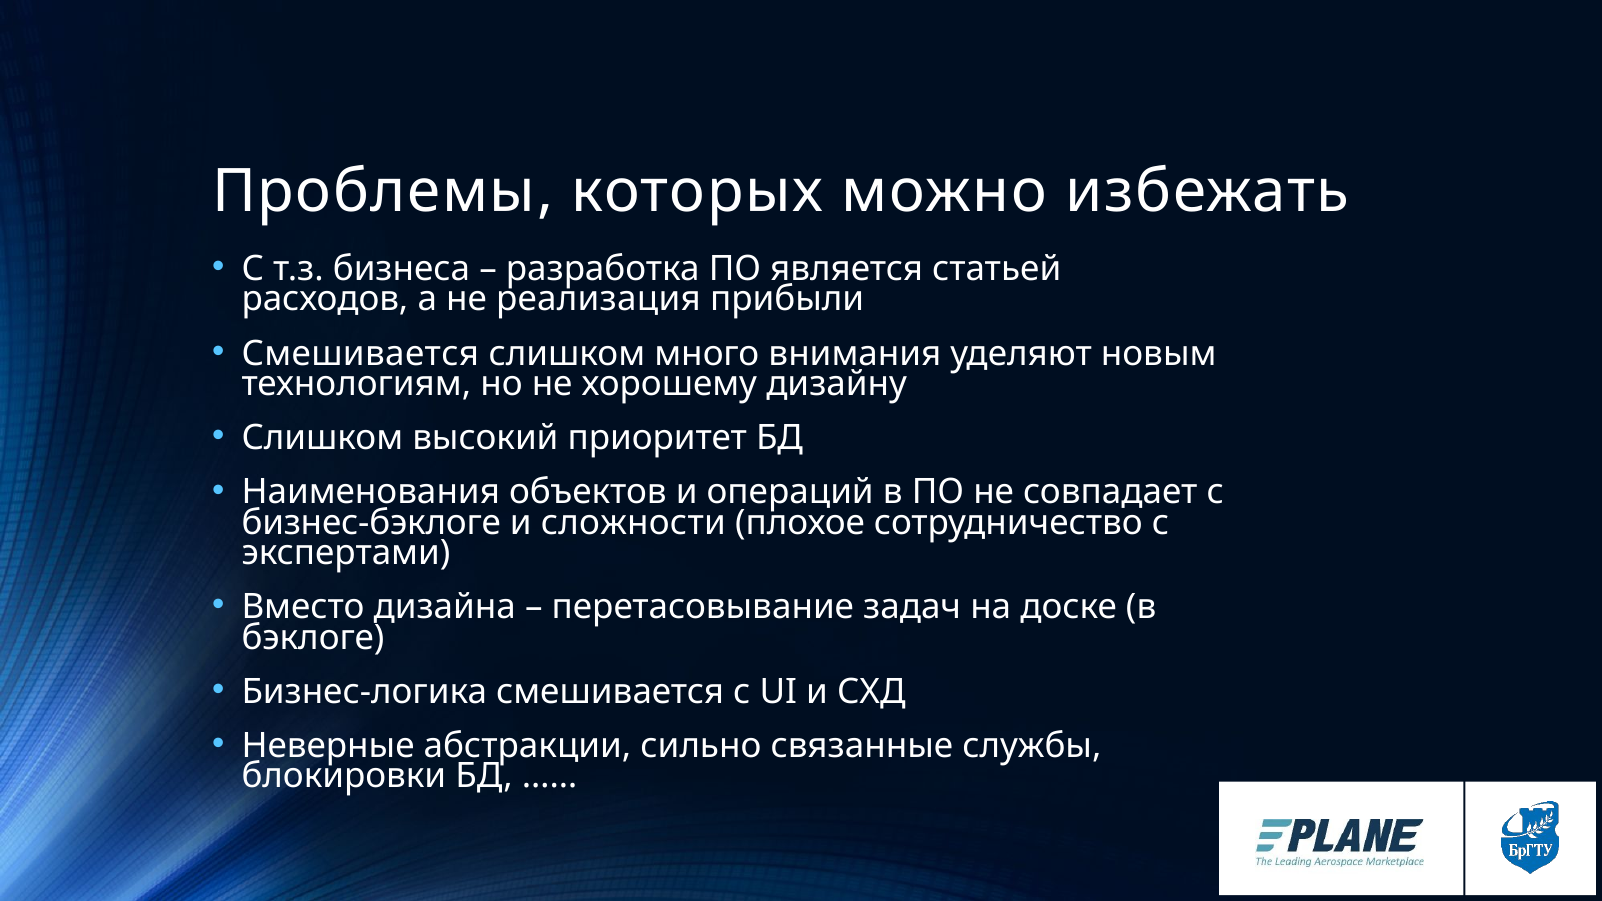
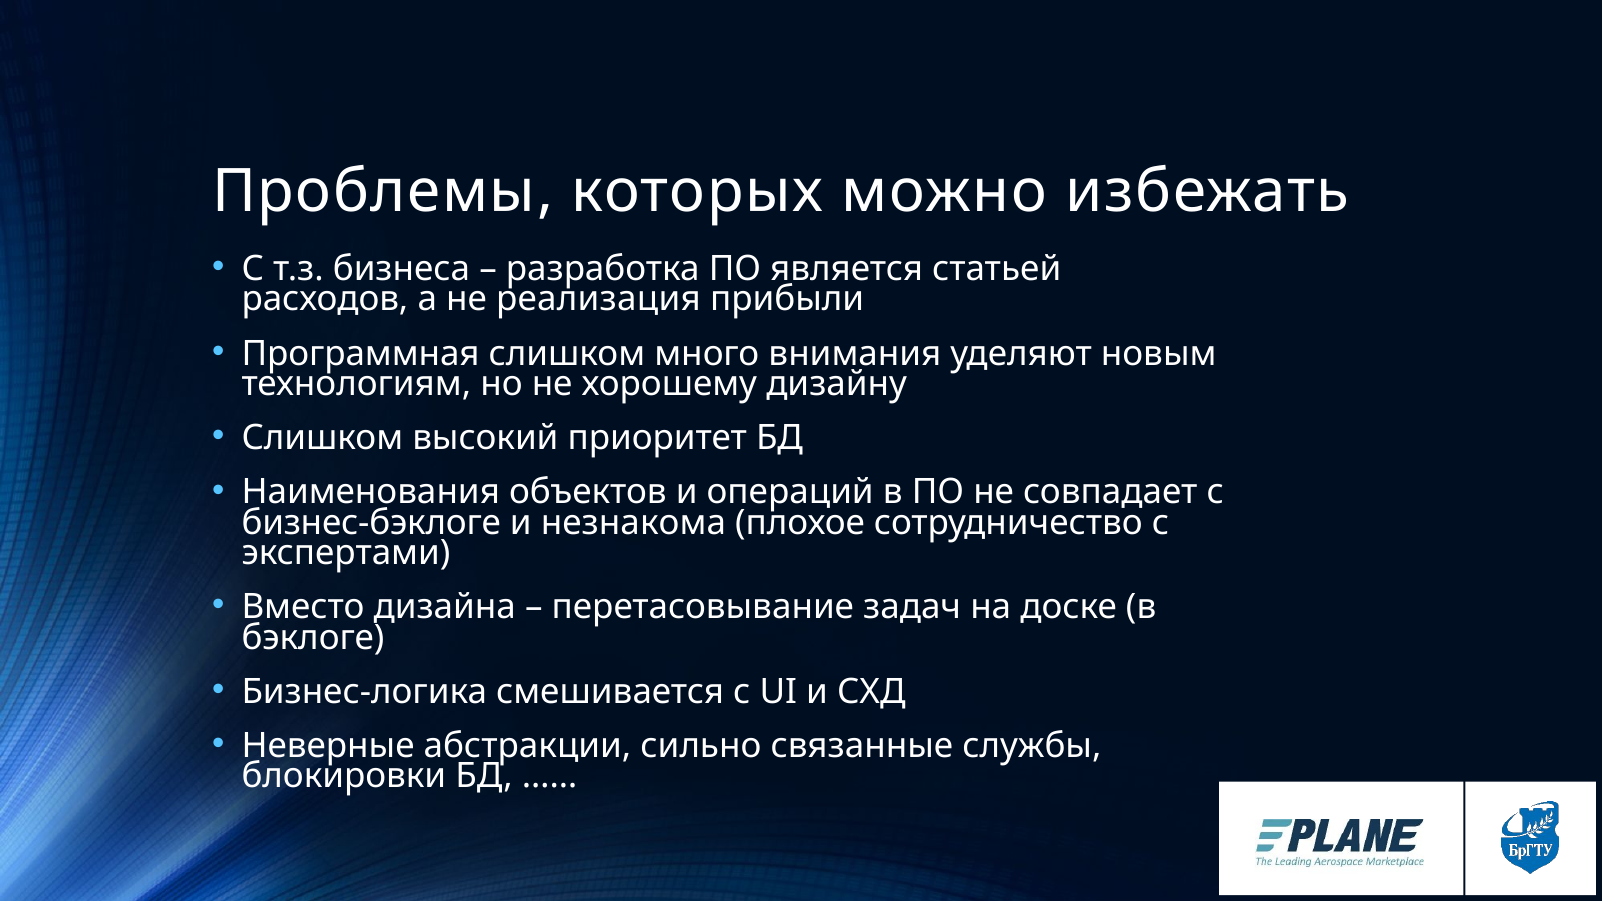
Смешивается at (360, 354): Смешивается -> Программная
сложности: сложности -> незнакома
